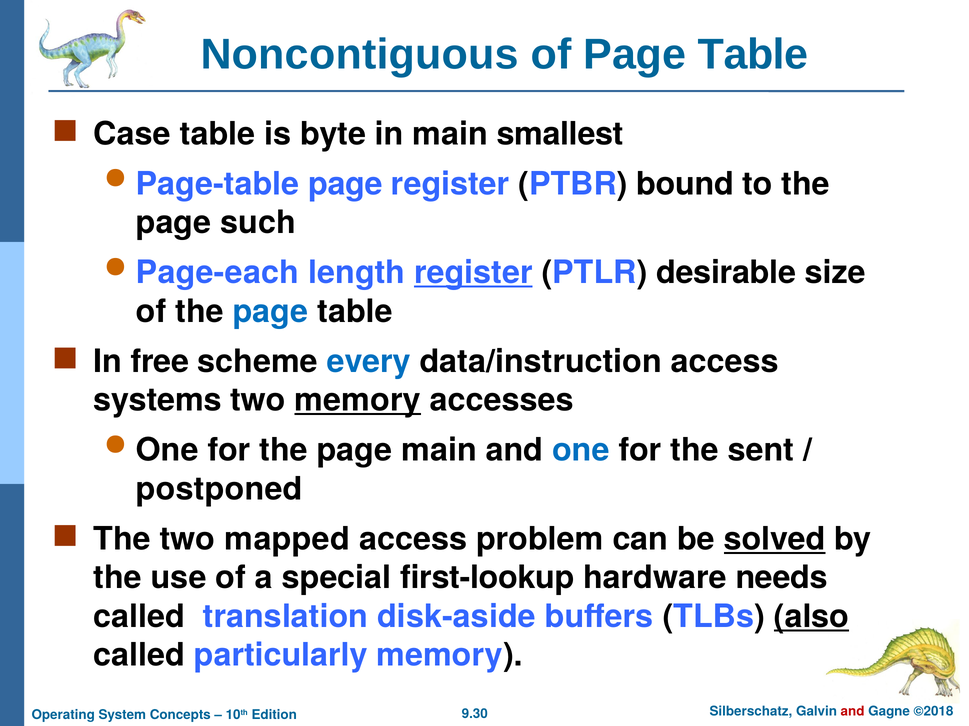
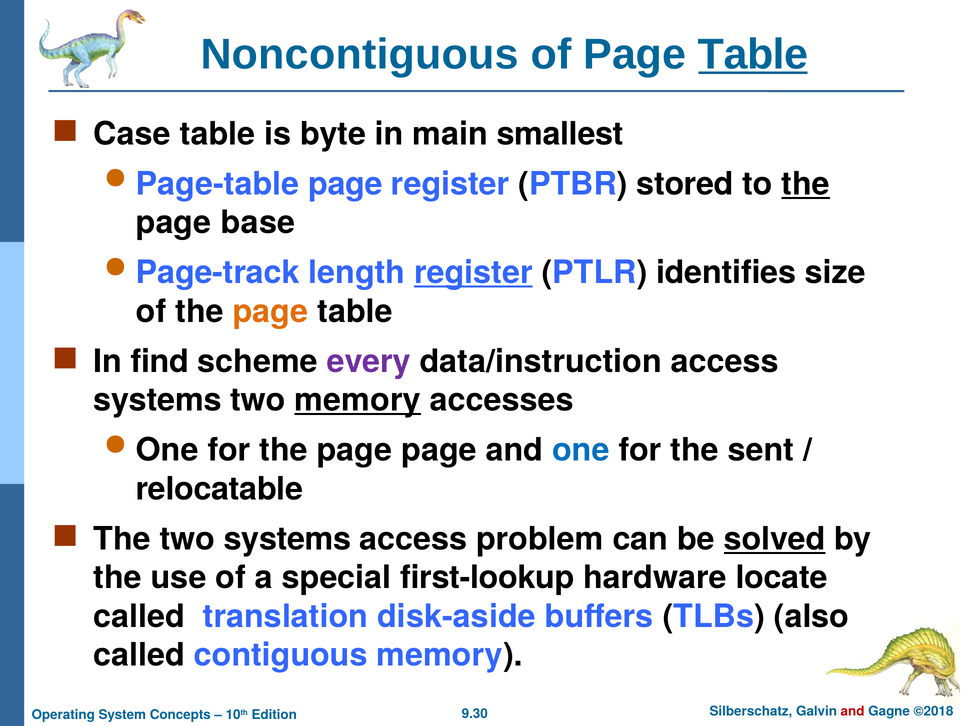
Table at (753, 54) underline: none -> present
bound: bound -> stored
the at (806, 184) underline: none -> present
such: such -> base
Page-each: Page-each -> Page-track
desirable: desirable -> identifies
page at (270, 312) colour: blue -> orange
free: free -> find
every colour: blue -> purple
page main: main -> page
postponed: postponed -> relocatable
two mapped: mapped -> systems
needs: needs -> locate
also underline: present -> none
particularly: particularly -> contiguous
